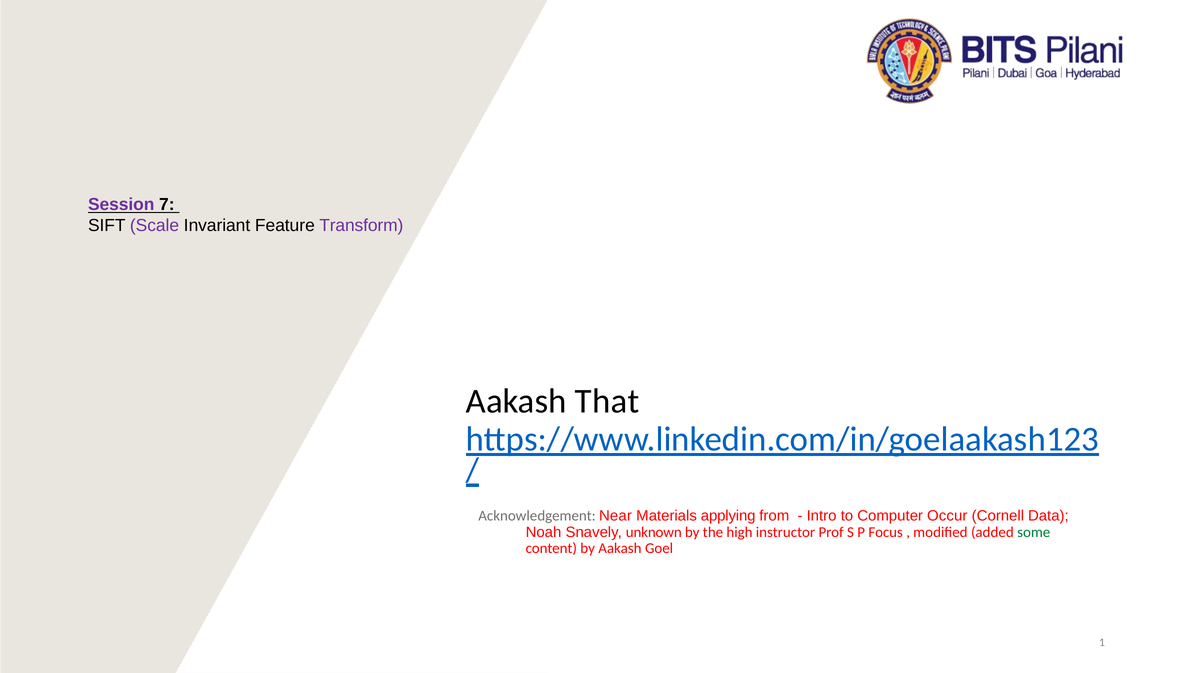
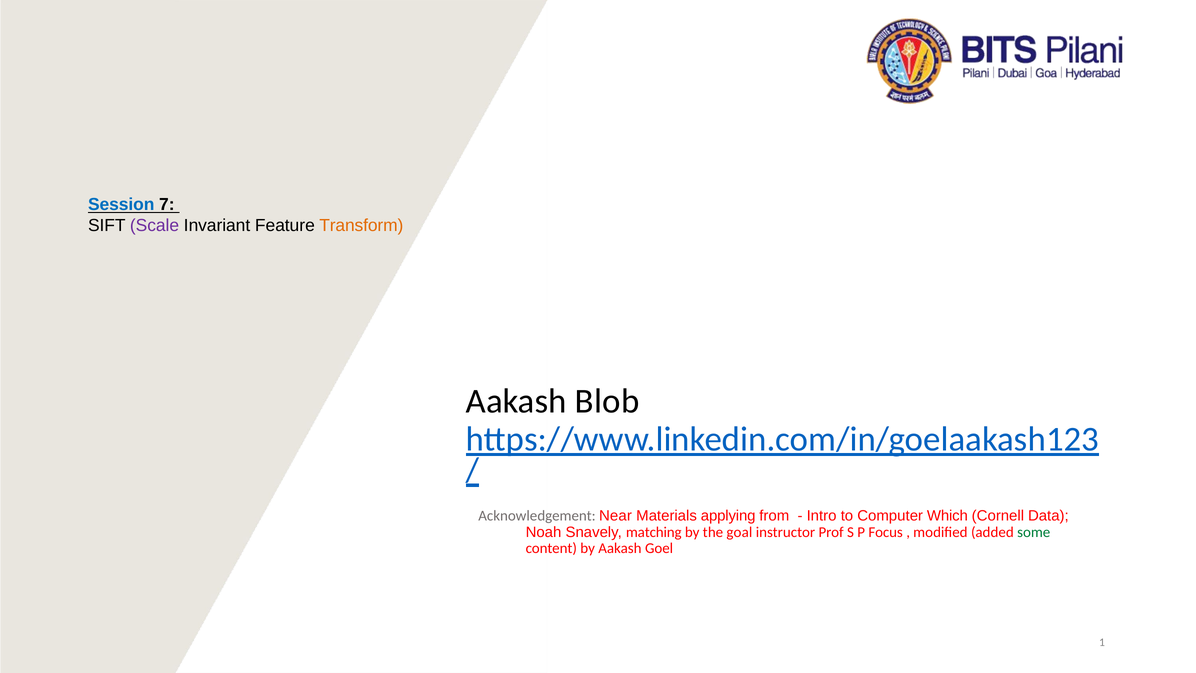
Session colour: purple -> blue
Transform colour: purple -> orange
That: That -> Blob
Occur: Occur -> Which
unknown: unknown -> matching
high: high -> goal
